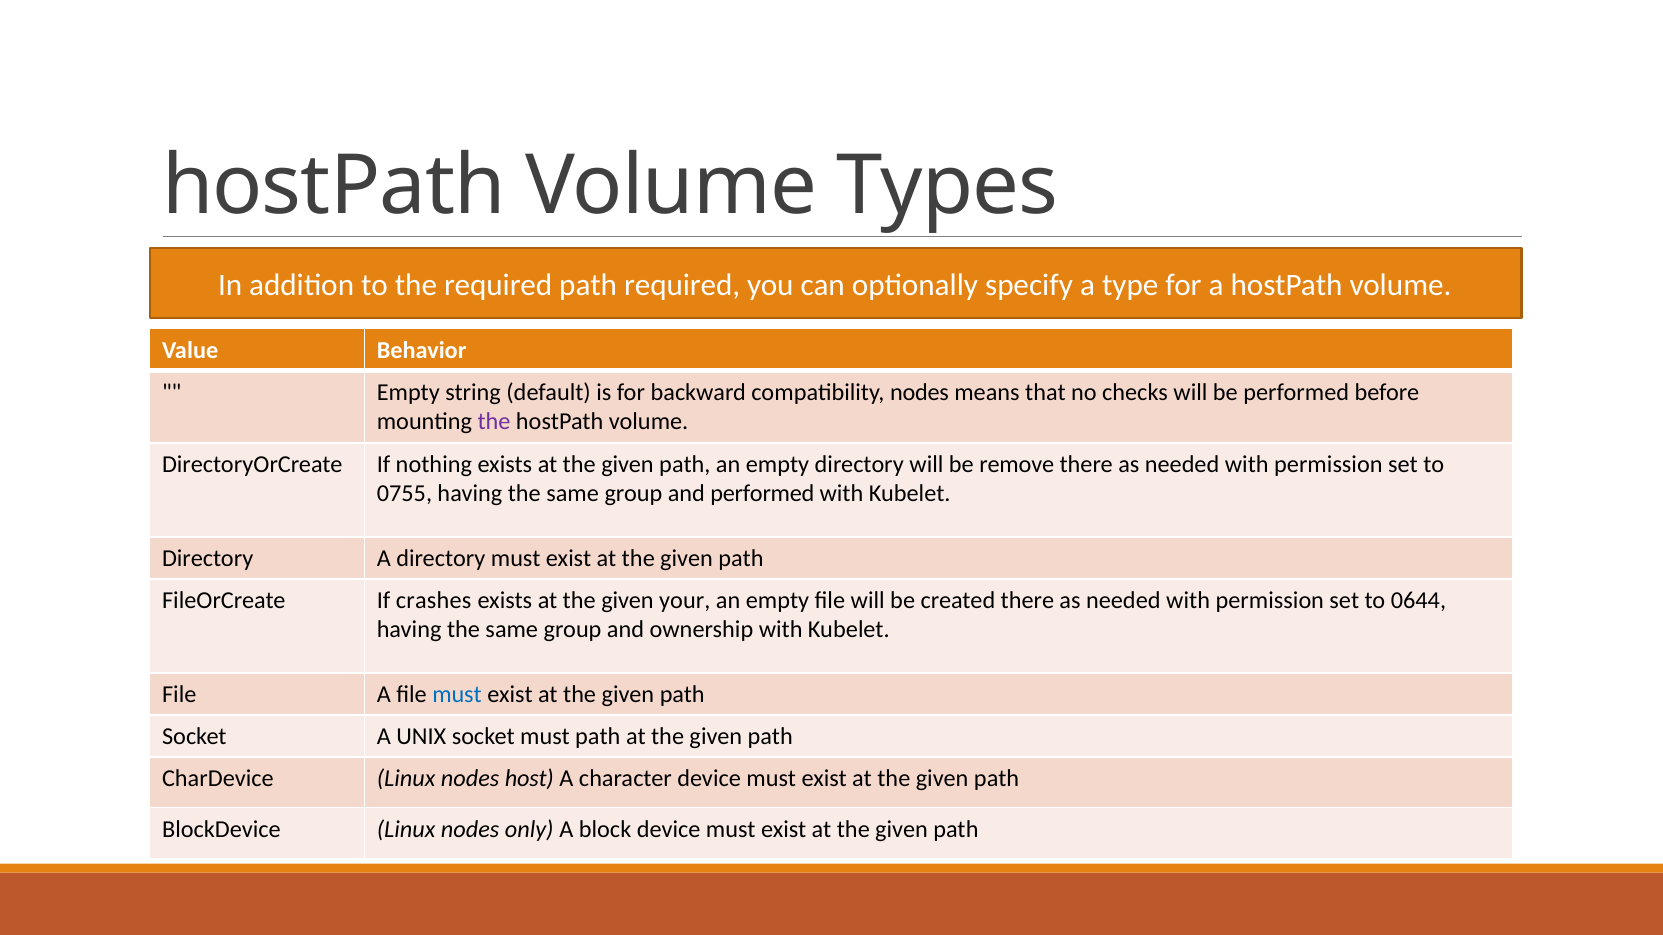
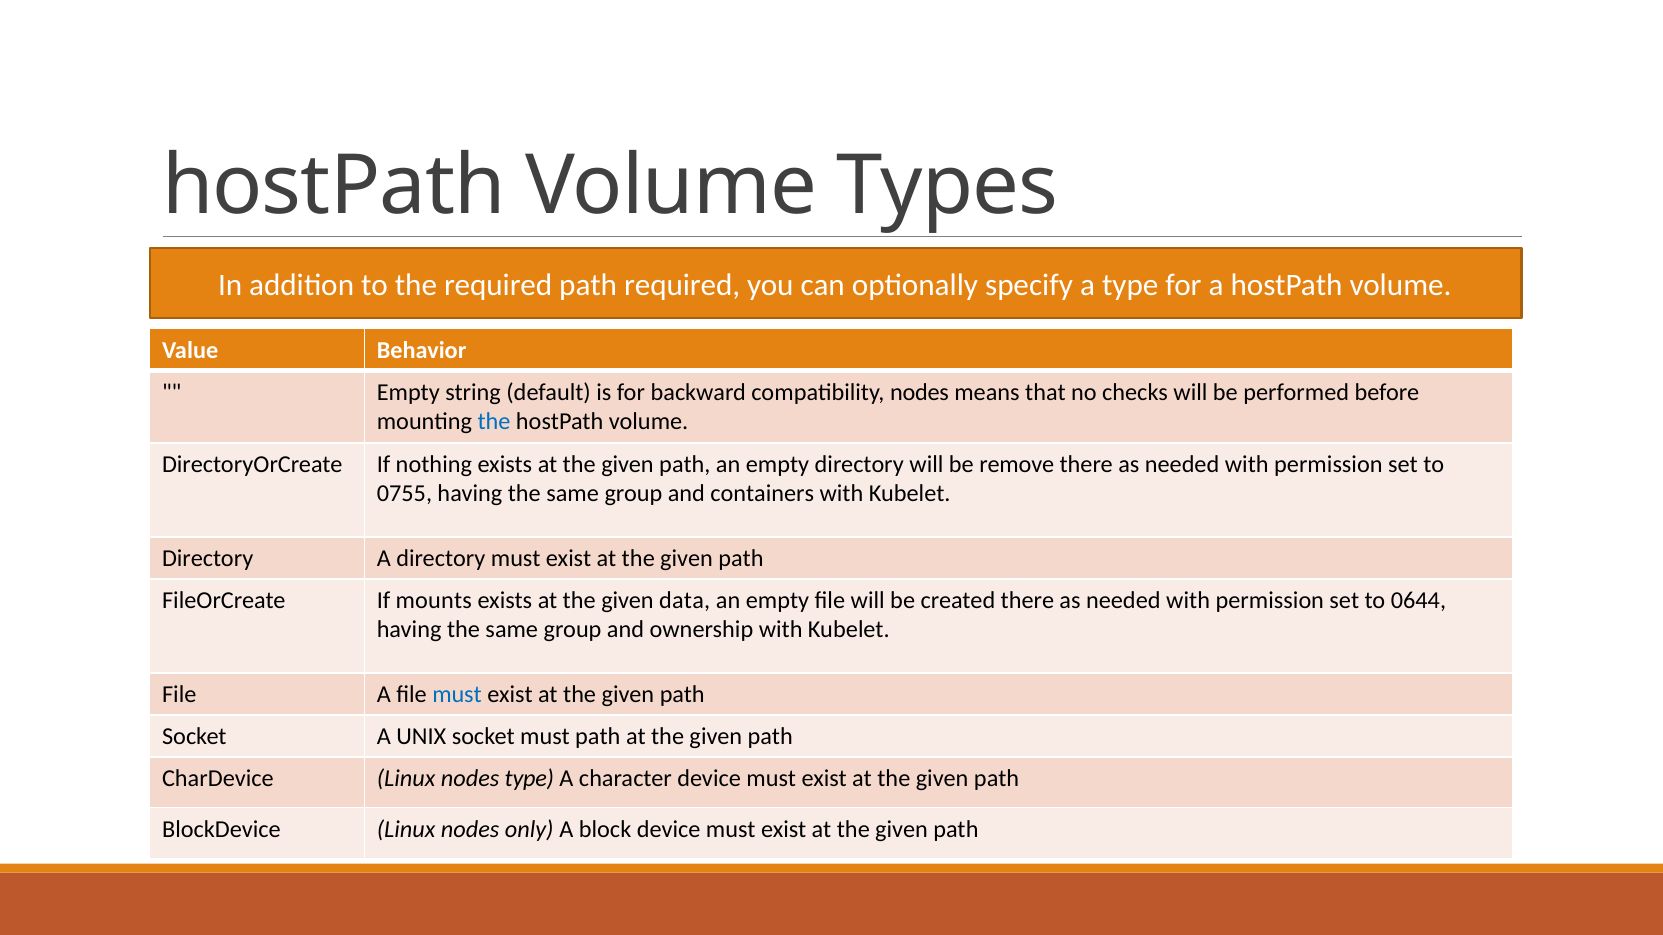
the at (494, 422) colour: purple -> blue
and performed: performed -> containers
crashes: crashes -> mounts
your: your -> data
nodes host: host -> type
